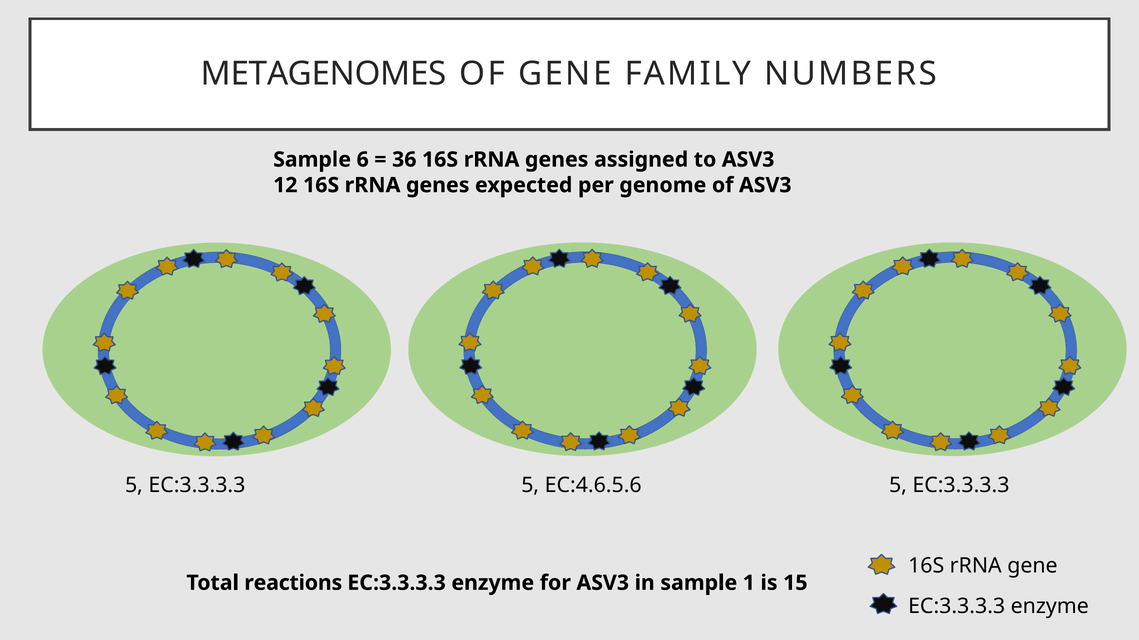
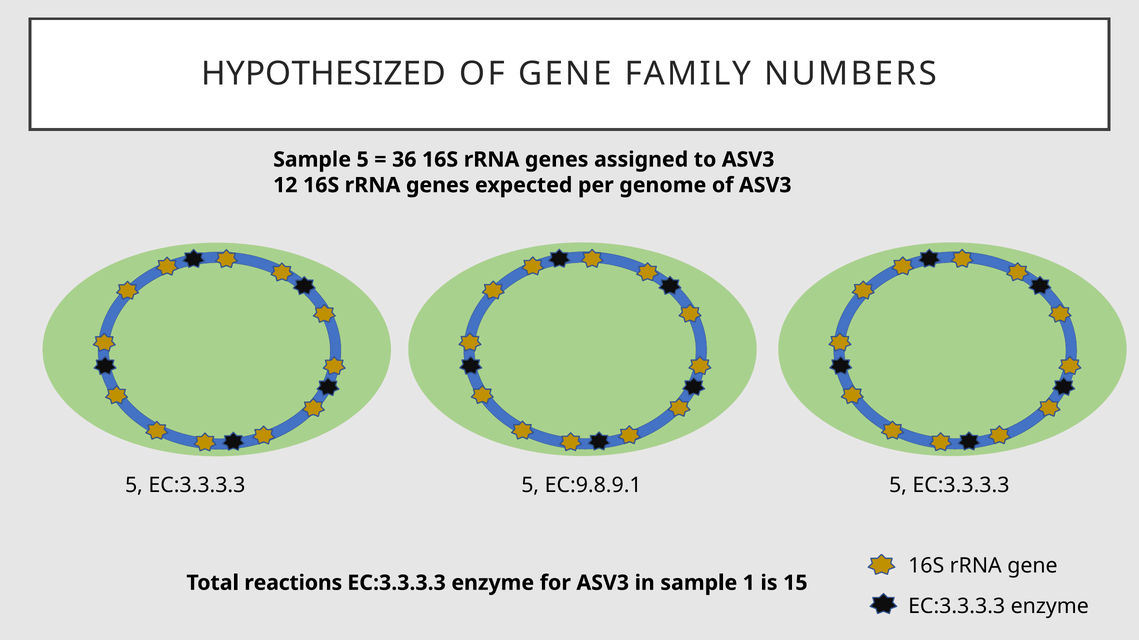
METAGENOMES: METAGENOMES -> HYPOTHESIZED
Sample 6: 6 -> 5
EC:4.6.5.6: EC:4.6.5.6 -> EC:9.8.9.1
